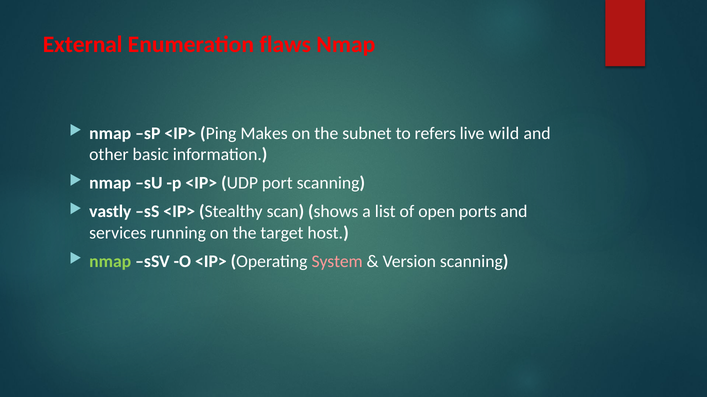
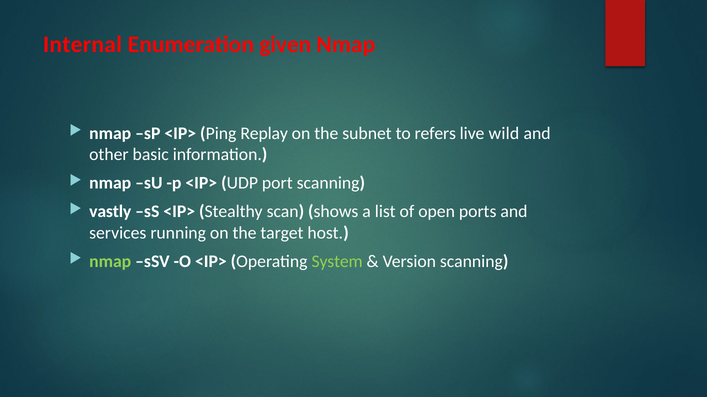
External: External -> Internal
flaws: flaws -> given
Makes: Makes -> Replay
System colour: pink -> light green
